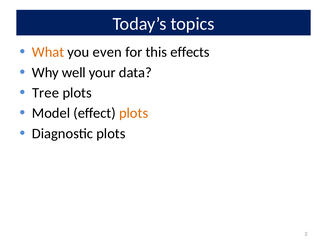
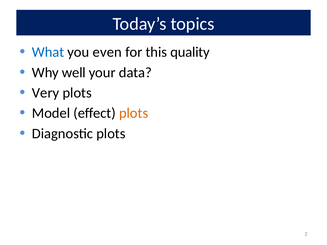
What colour: orange -> blue
effects: effects -> quality
Tree: Tree -> Very
